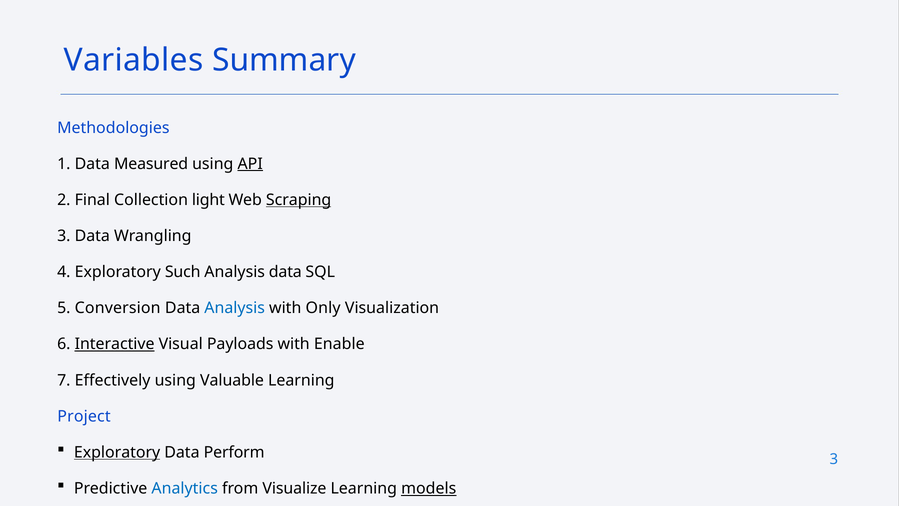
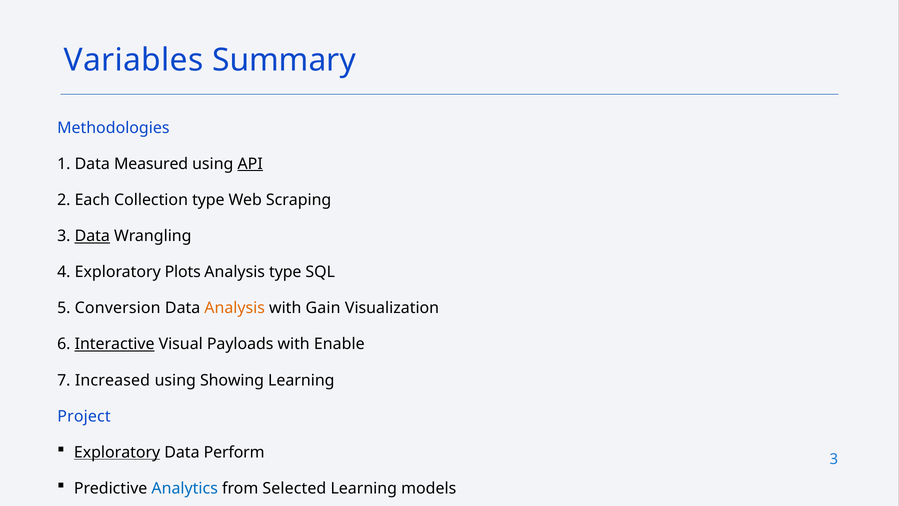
Final: Final -> Each
Collection light: light -> type
Scraping underline: present -> none
Data at (92, 236) underline: none -> present
Such: Such -> Plots
Analysis data: data -> type
Analysis at (235, 308) colour: blue -> orange
Only: Only -> Gain
Effectively: Effectively -> Increased
Valuable: Valuable -> Showing
Visualize: Visualize -> Selected
models underline: present -> none
